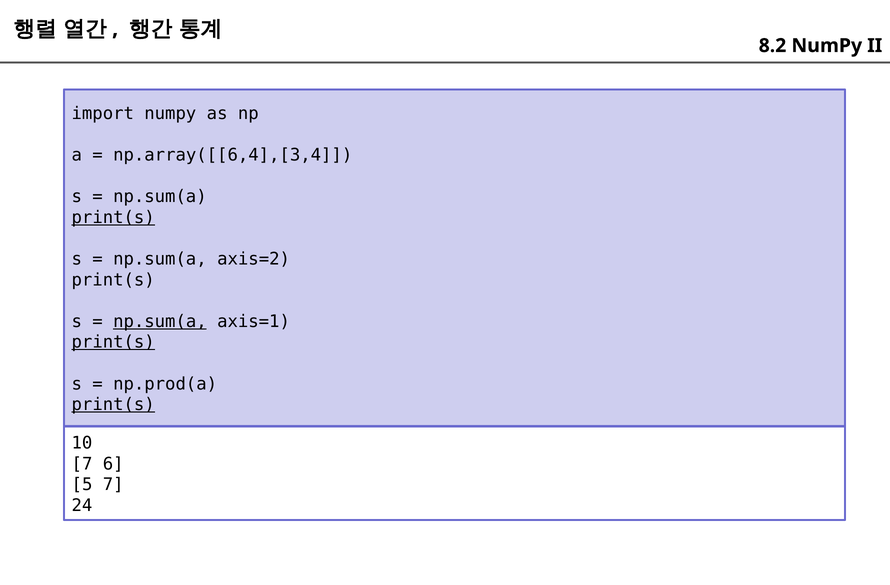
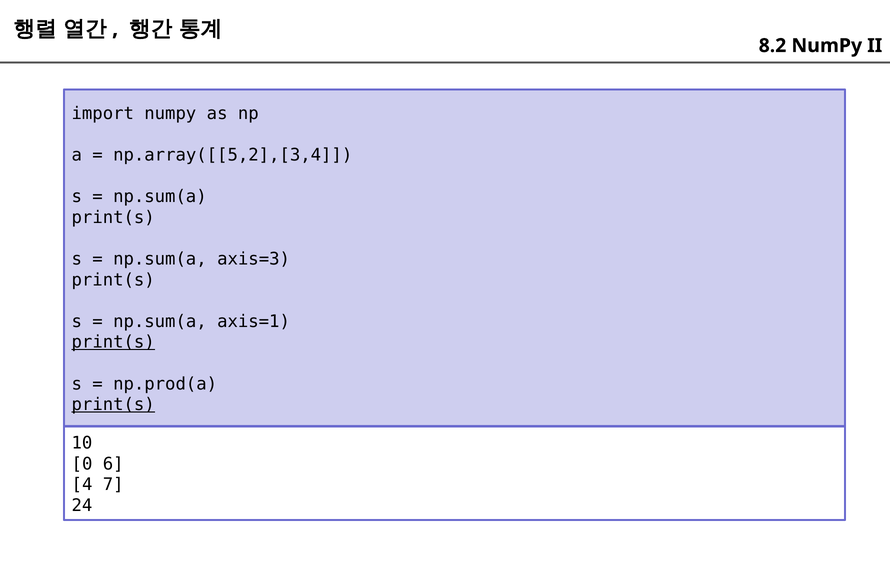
np.array([[6,4],[3,4: np.array([[6,4],[3,4 -> np.array([[5,2],[3,4
print(s at (113, 217) underline: present -> none
axis=2: axis=2 -> axis=3
np.sum(a at (160, 321) underline: present -> none
7 at (82, 464): 7 -> 0
5: 5 -> 4
